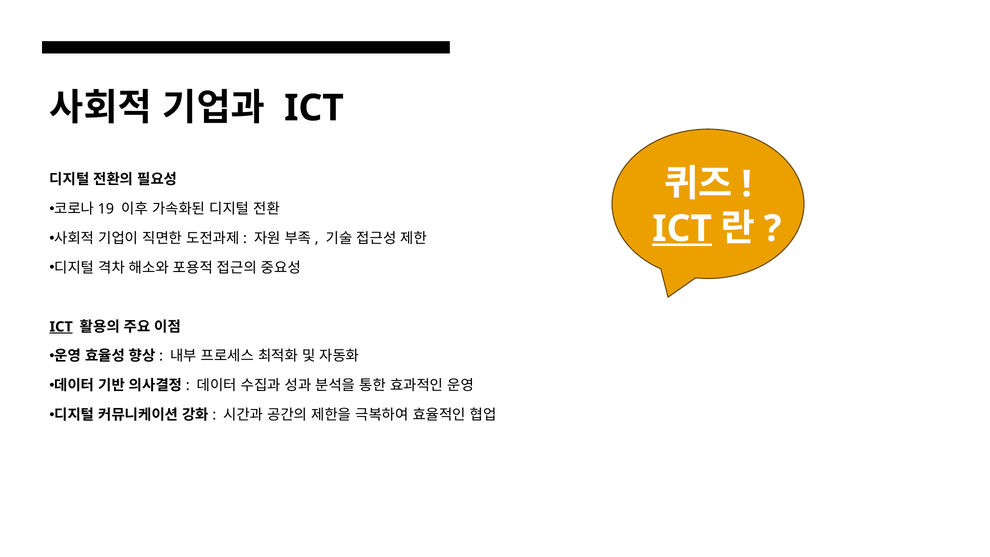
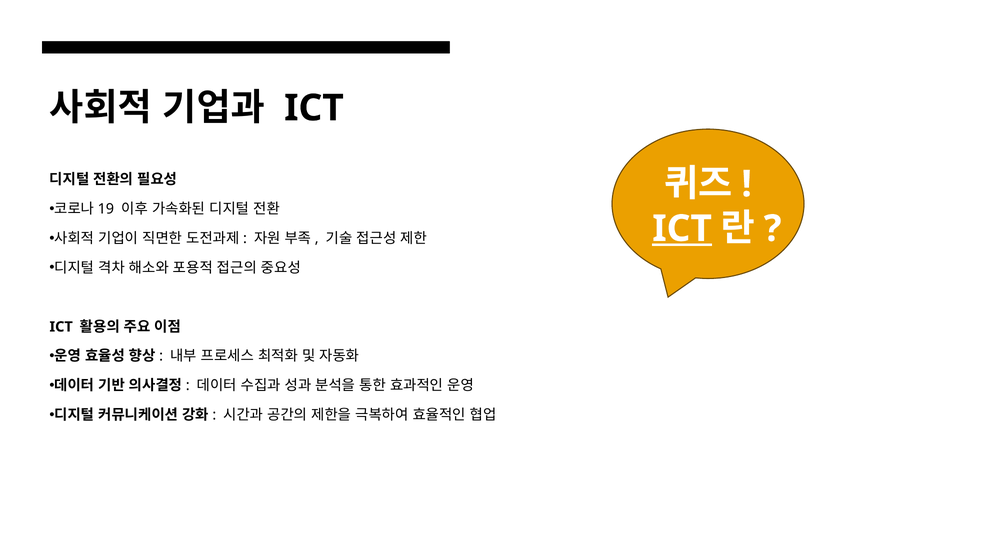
ICT at (61, 327) underline: present -> none
